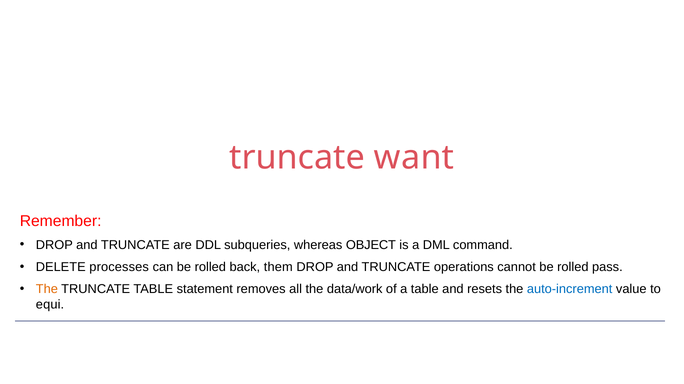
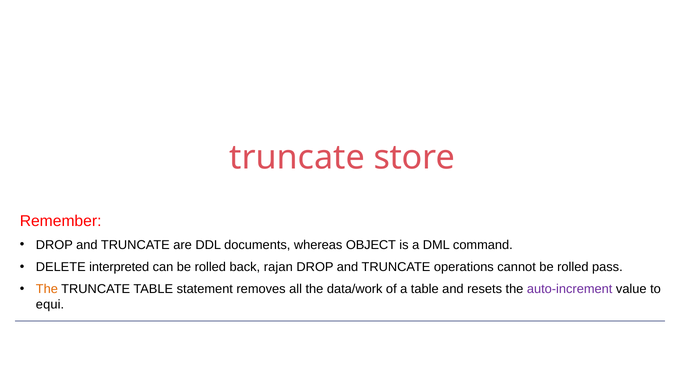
want: want -> store
subqueries: subqueries -> documents
processes: processes -> interpreted
them: them -> rajan
auto-increment colour: blue -> purple
